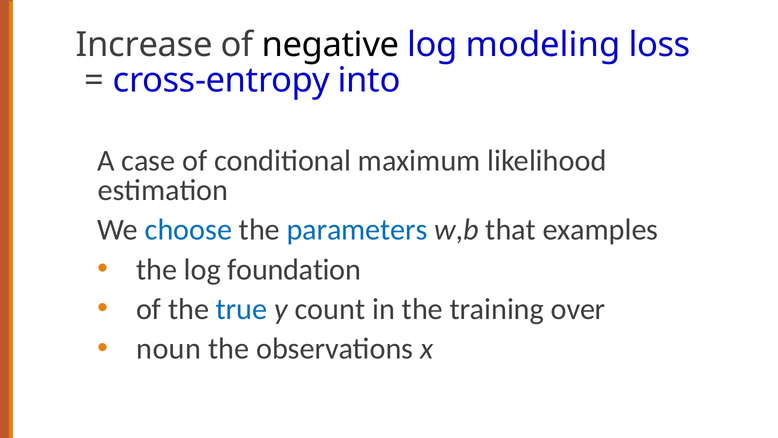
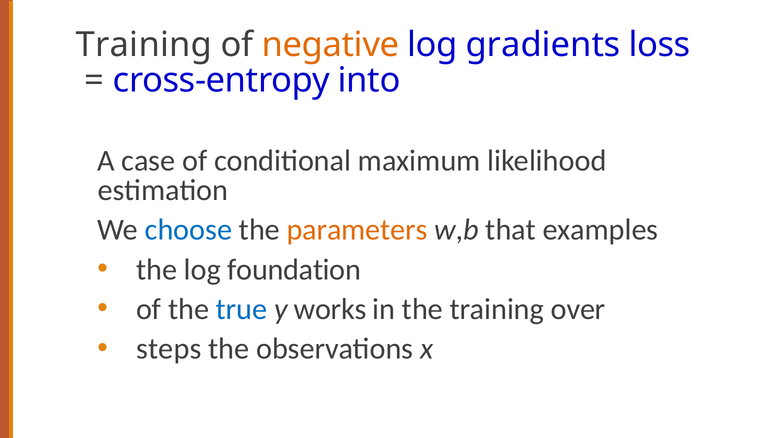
Increase at (144, 45): Increase -> Training
negative colour: black -> orange
modeling: modeling -> gradients
parameters colour: blue -> orange
count: count -> works
noun: noun -> steps
